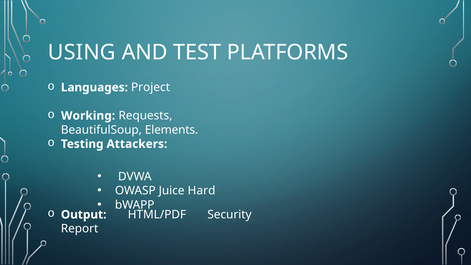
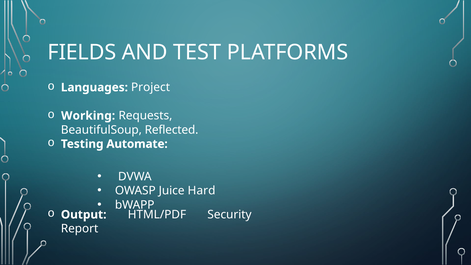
USING: USING -> FIELDS
Elements: Elements -> Reflected
Attackers: Attackers -> Automate
